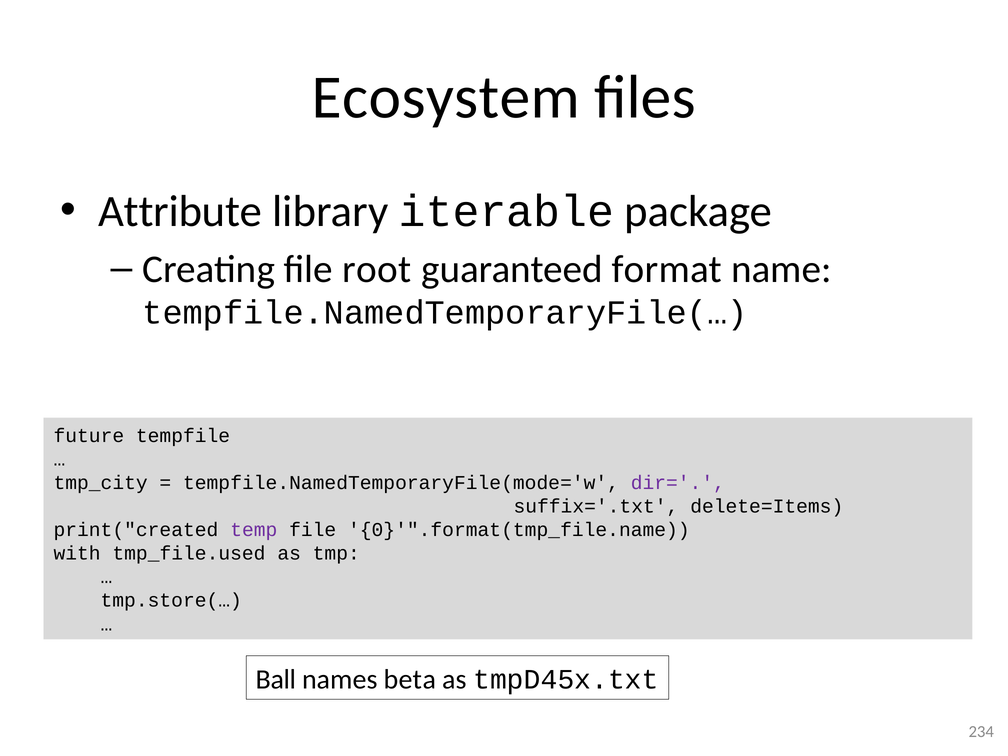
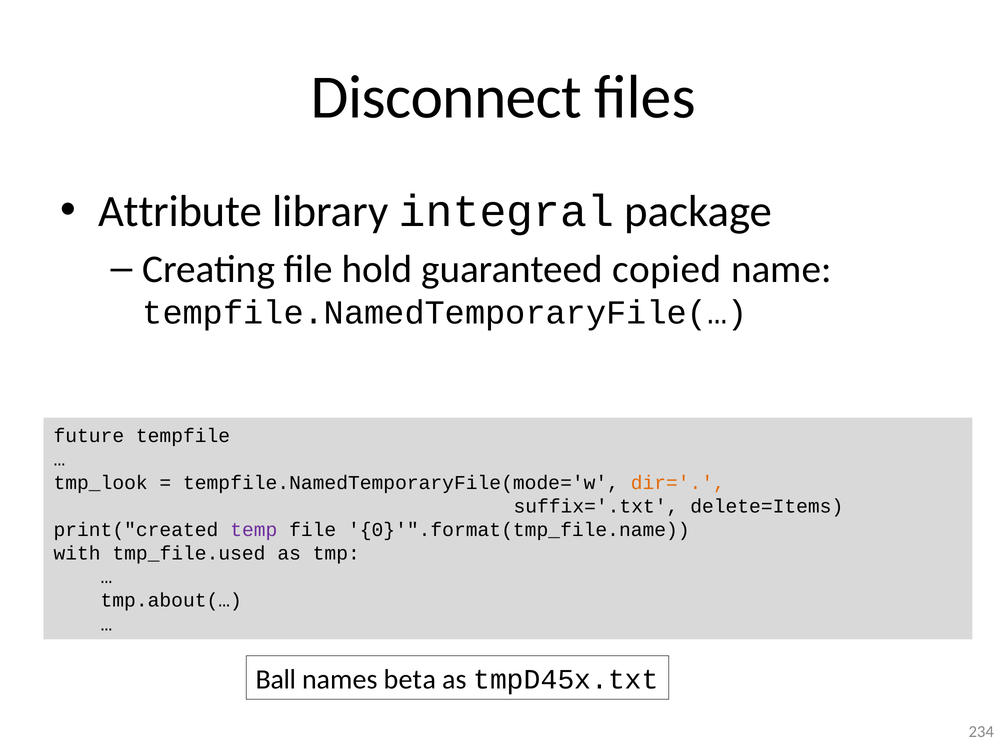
Ecosystem: Ecosystem -> Disconnect
iterable: iterable -> integral
root: root -> hold
format: format -> copied
tmp_city: tmp_city -> tmp_look
dir= colour: purple -> orange
tmp.store(…: tmp.store(… -> tmp.about(…
